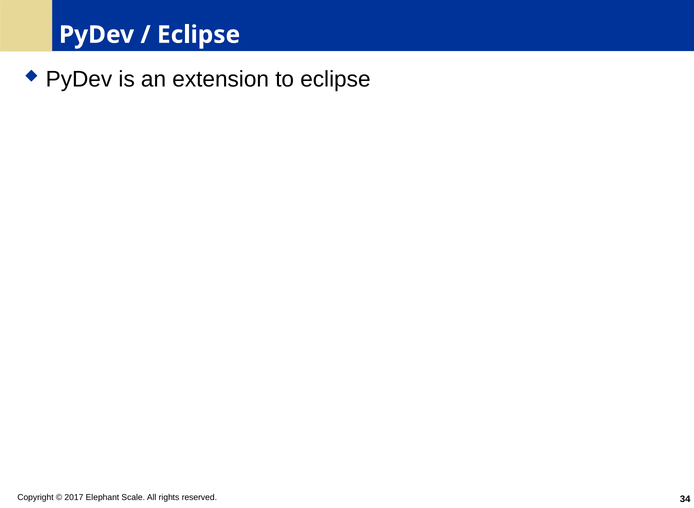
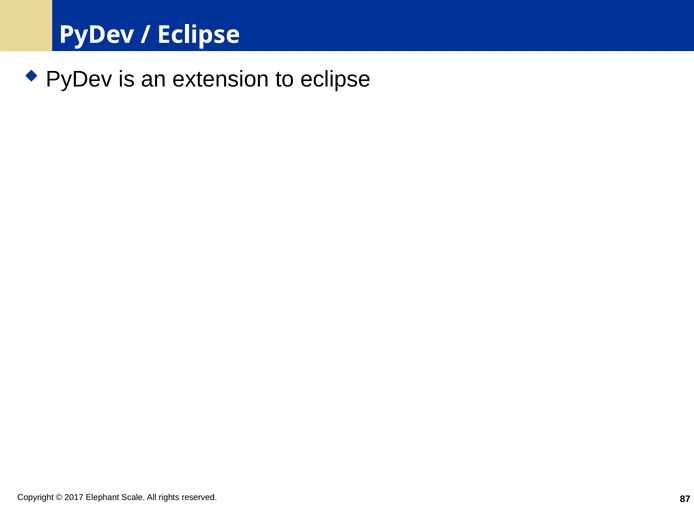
34: 34 -> 87
